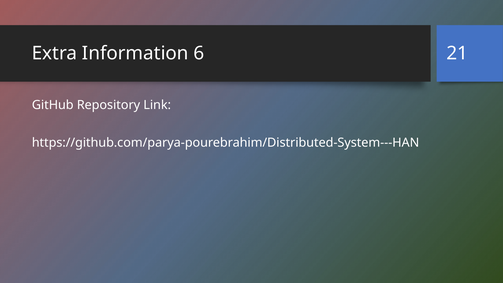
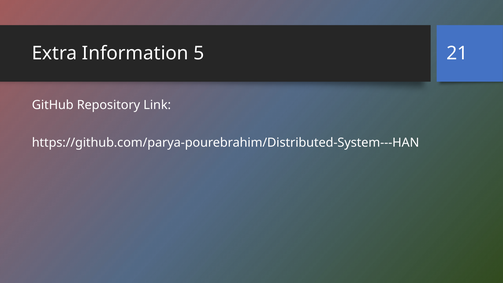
6: 6 -> 5
